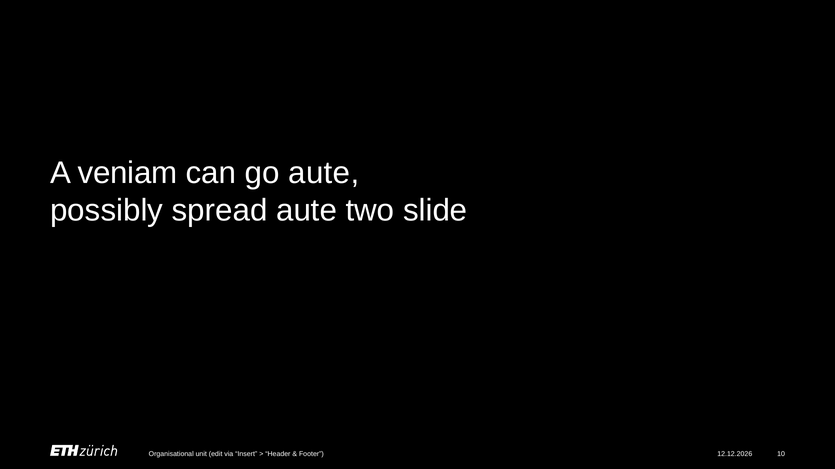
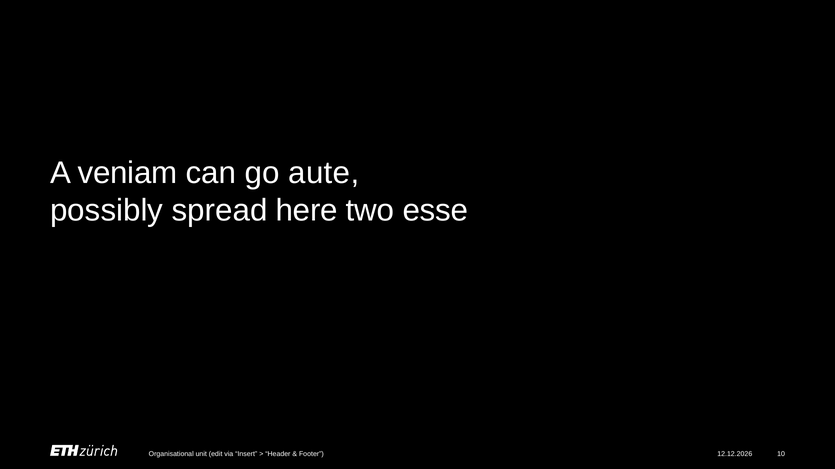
spread aute: aute -> here
slide: slide -> esse
